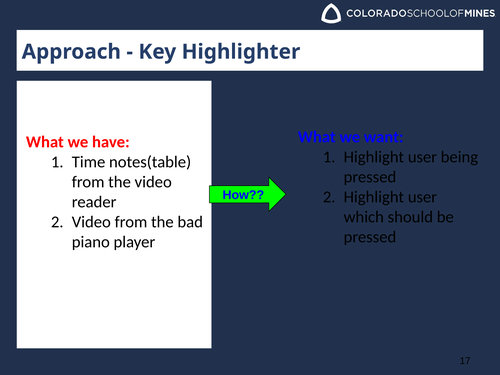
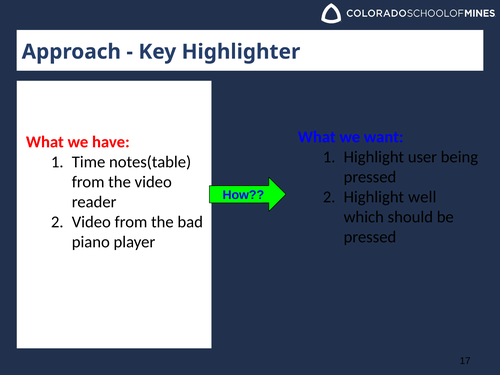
user at (422, 197): user -> well
